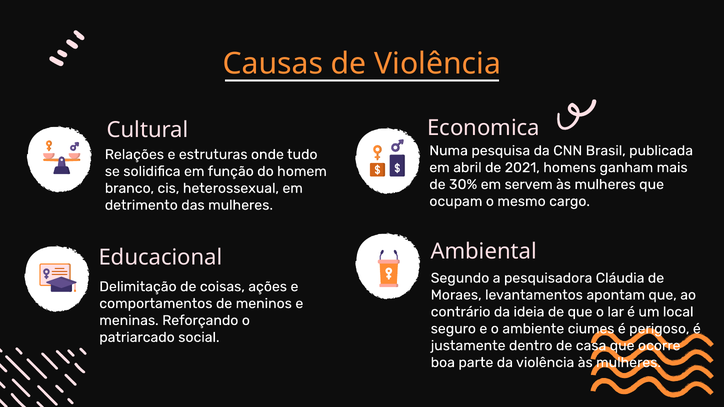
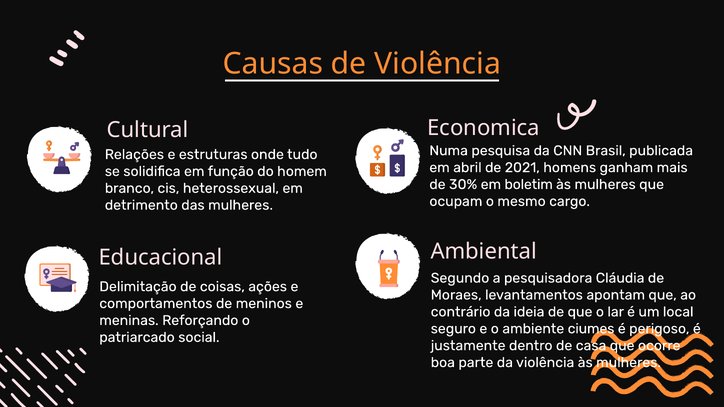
servem: servem -> boletim
